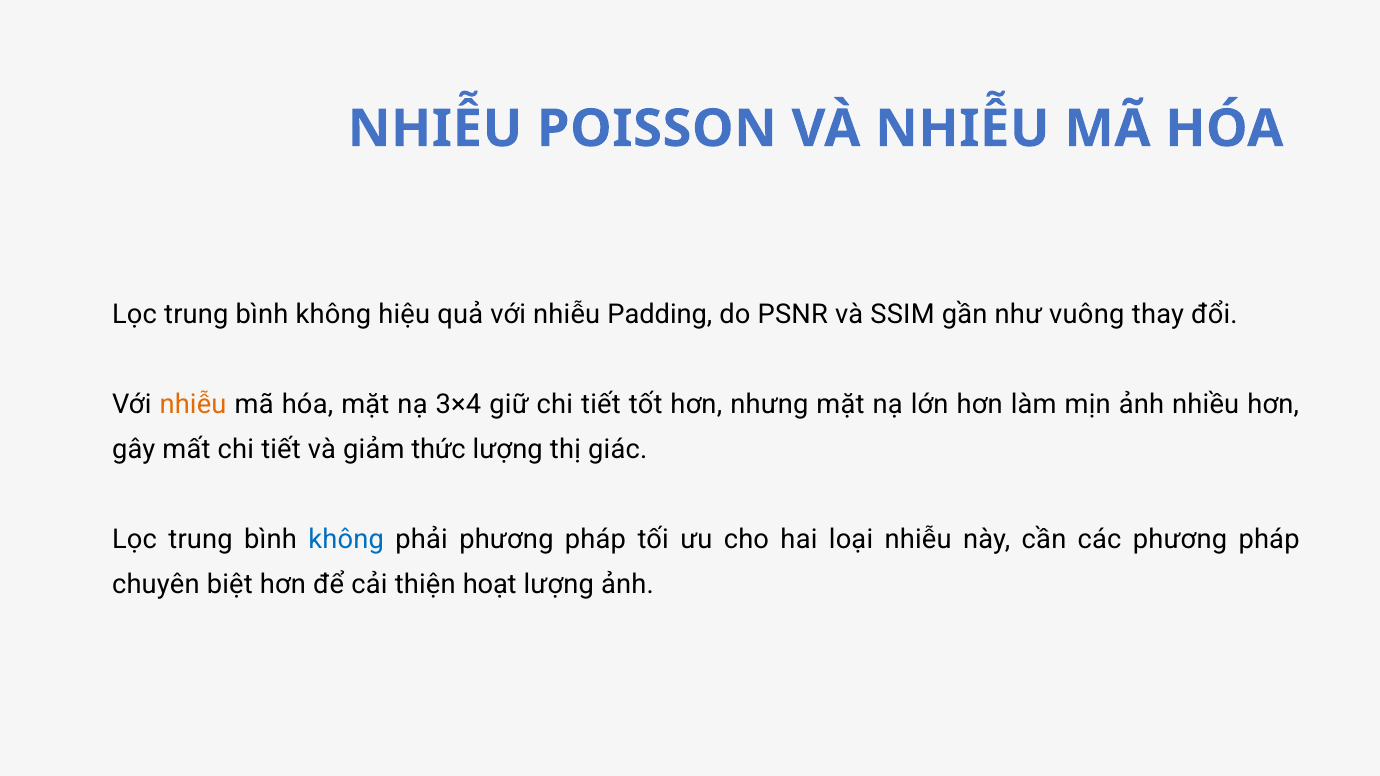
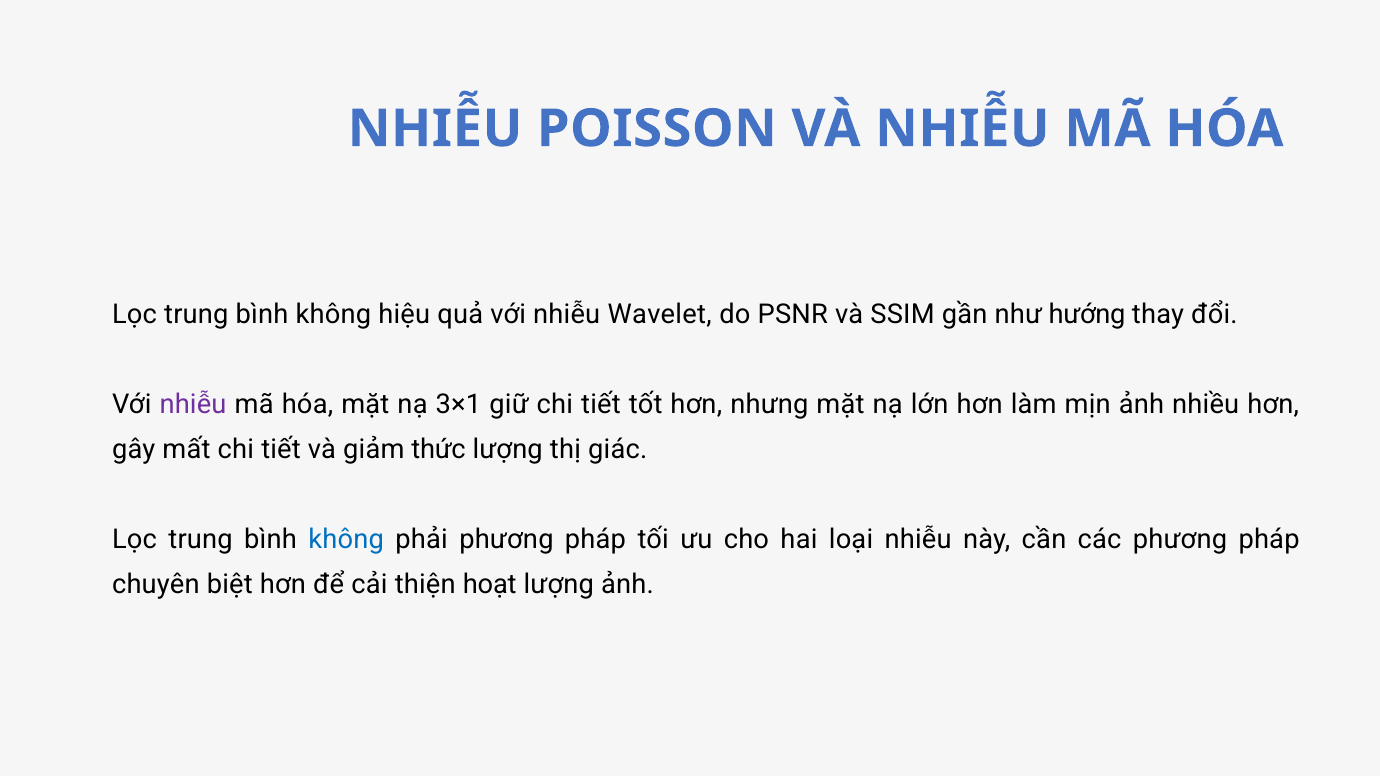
Padding: Padding -> Wavelet
vuông: vuông -> hướng
nhiễu at (193, 405) colour: orange -> purple
3×4: 3×4 -> 3×1
